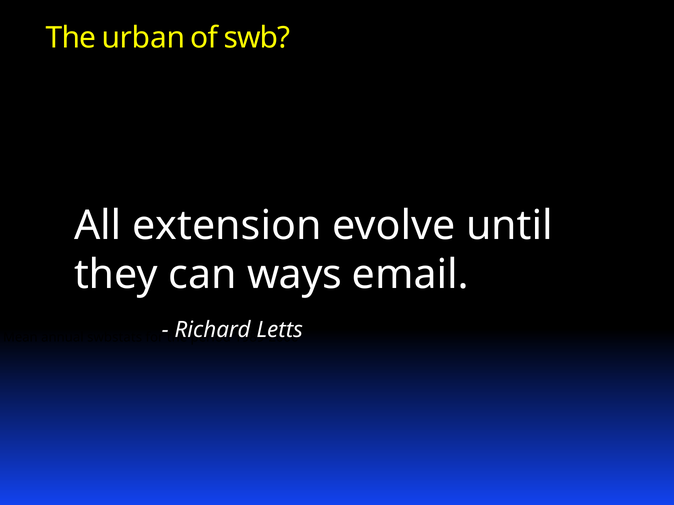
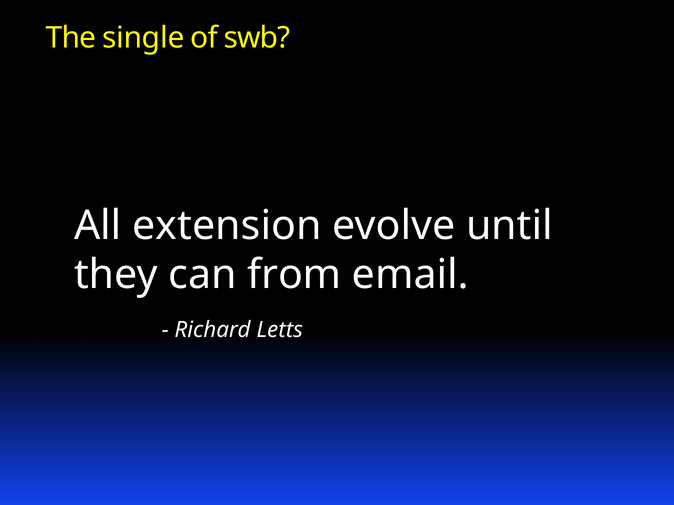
urban: urban -> single
ways: ways -> from
